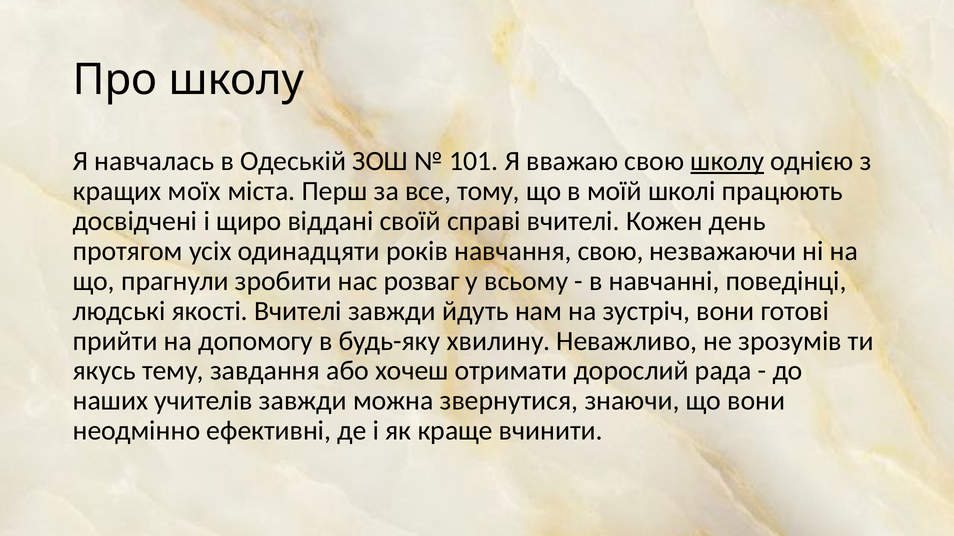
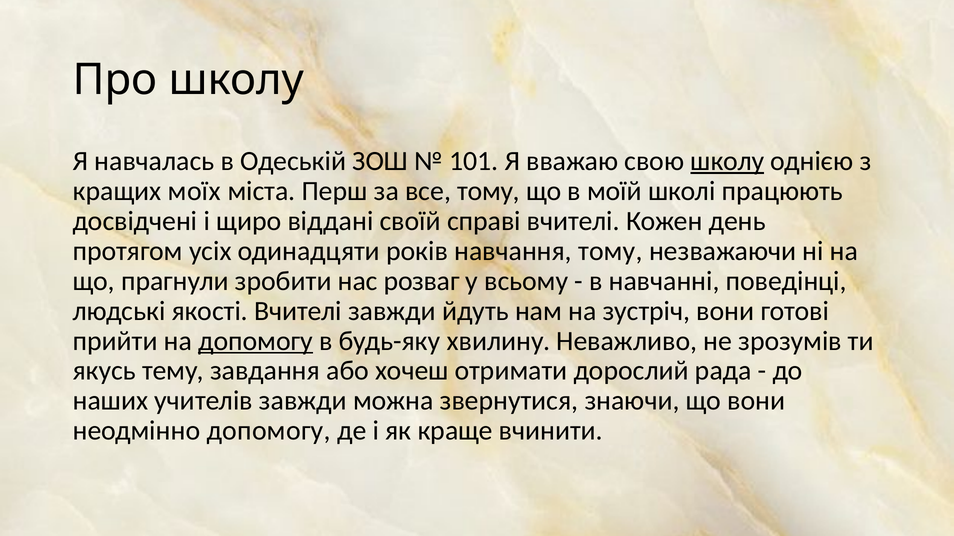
навчання свою: свою -> тому
допомогу at (256, 341) underline: none -> present
неодмінно ефективні: ефективні -> допомогу
